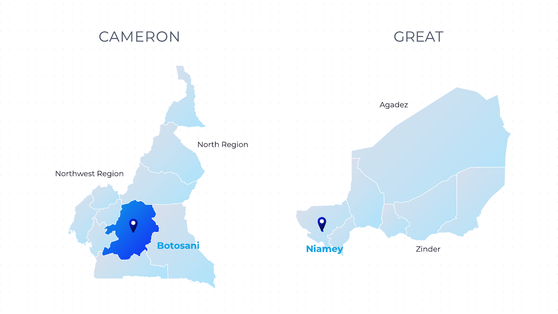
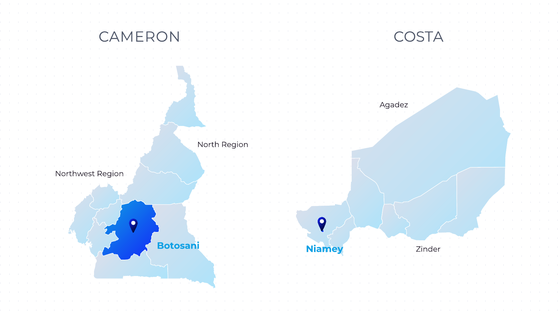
GREAT: GREAT -> COSTA
